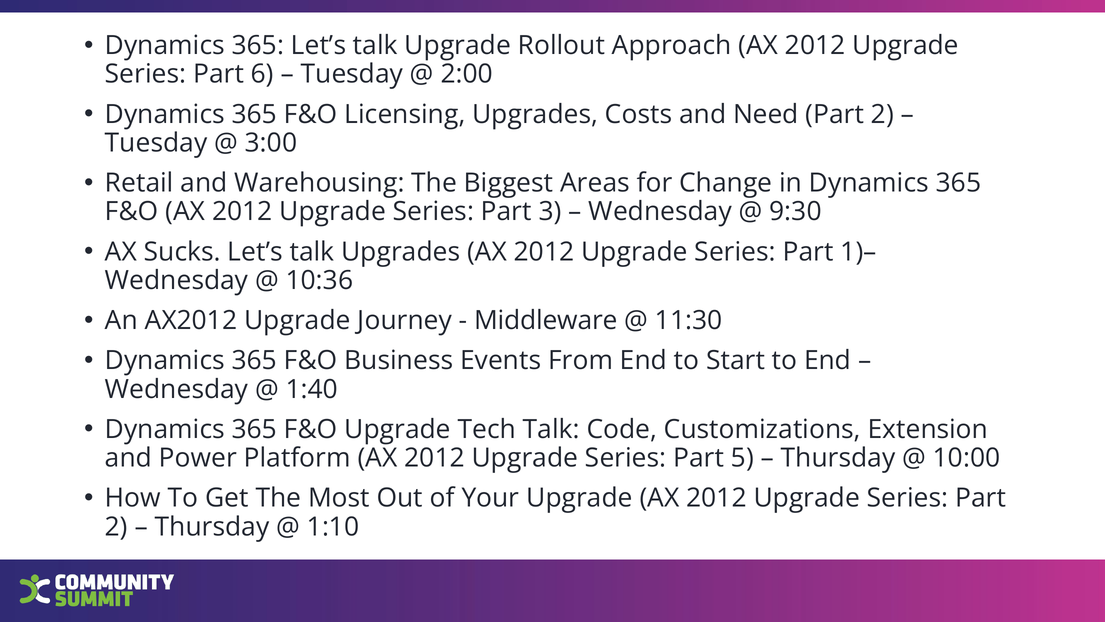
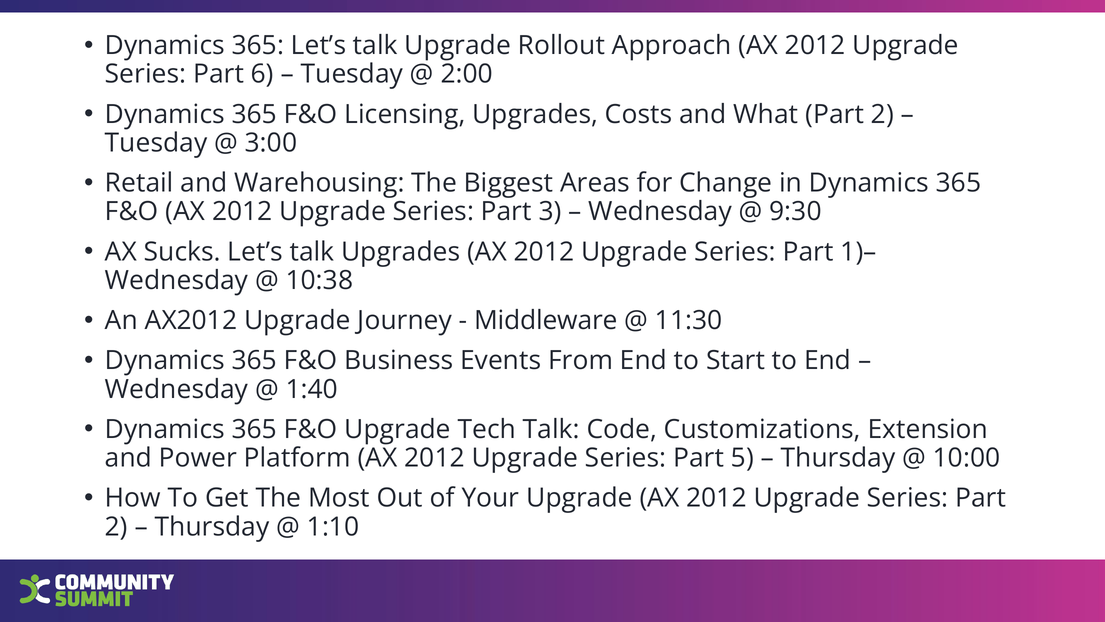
Need: Need -> What
10:36: 10:36 -> 10:38
